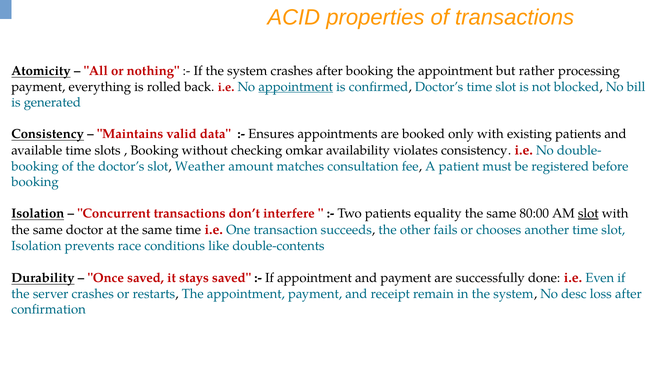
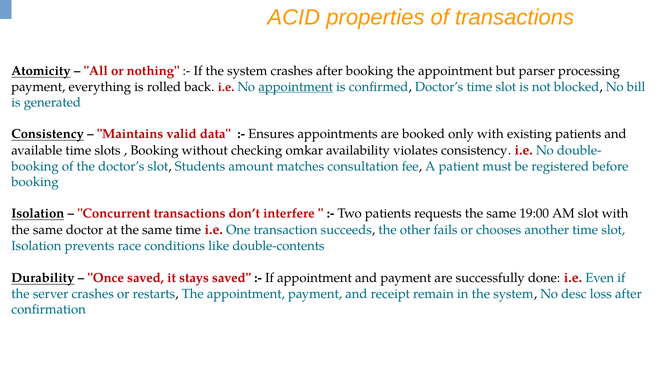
rather: rather -> parser
Weather: Weather -> Students
equality: equality -> requests
80:00: 80:00 -> 19:00
slot at (588, 213) underline: present -> none
